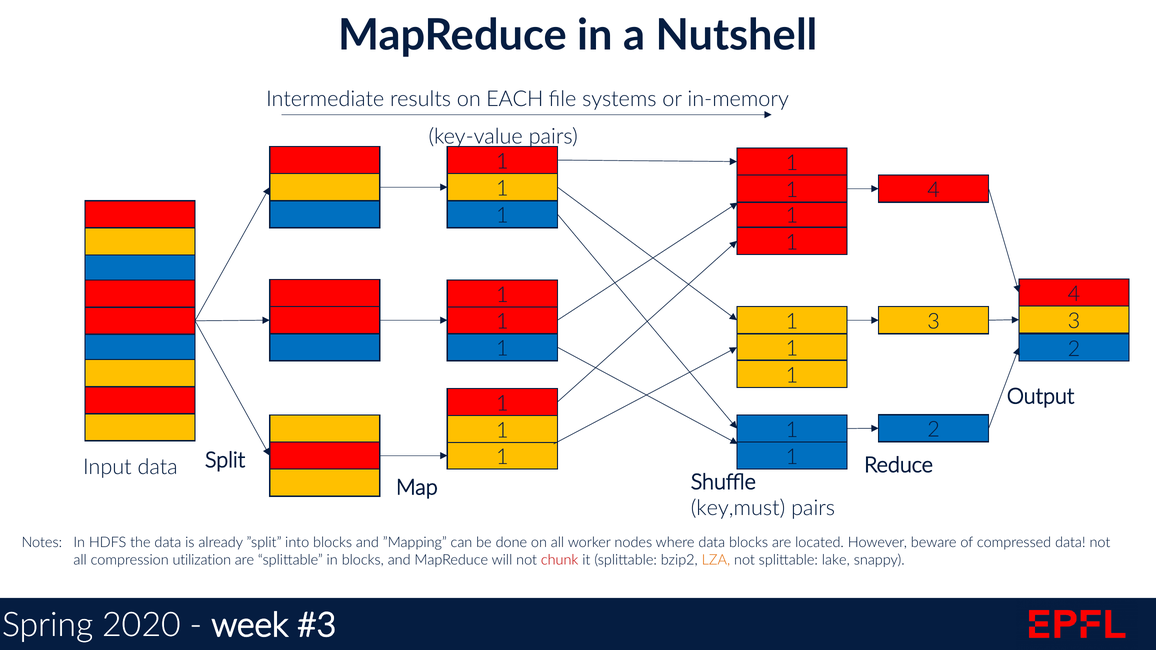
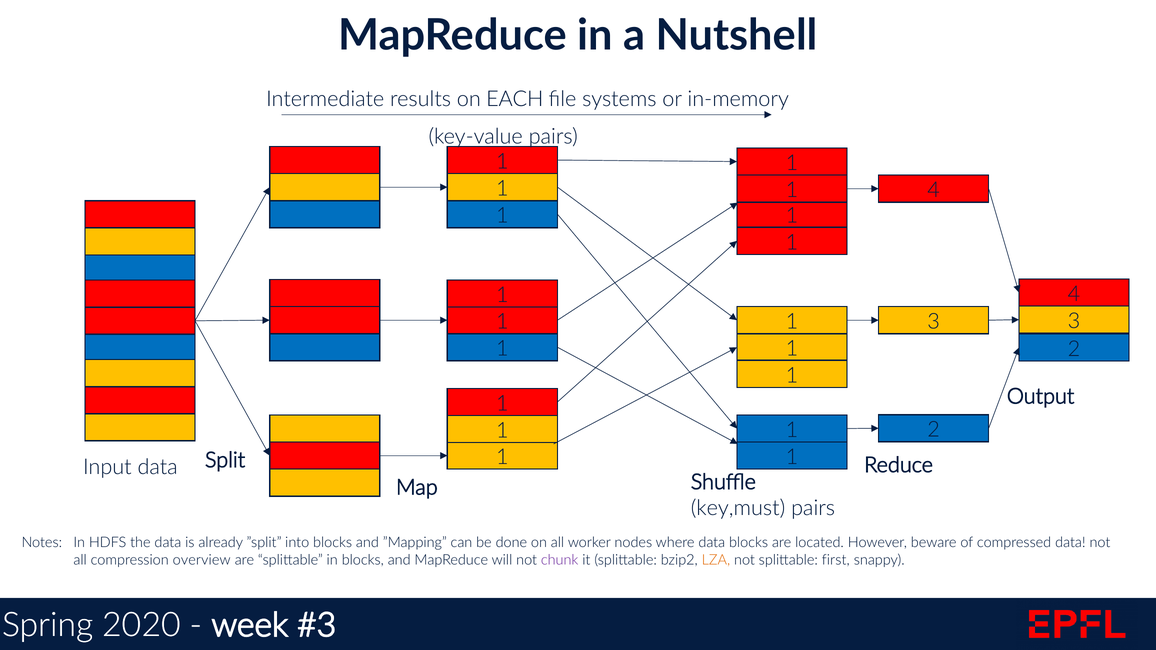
utilization: utilization -> overview
chunk colour: red -> purple
lake: lake -> first
